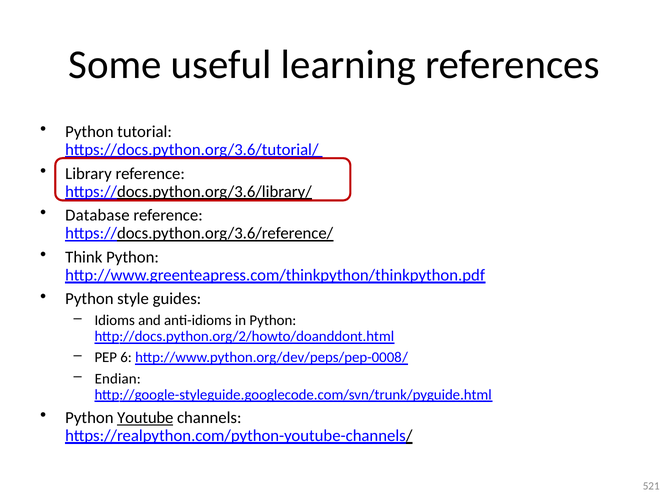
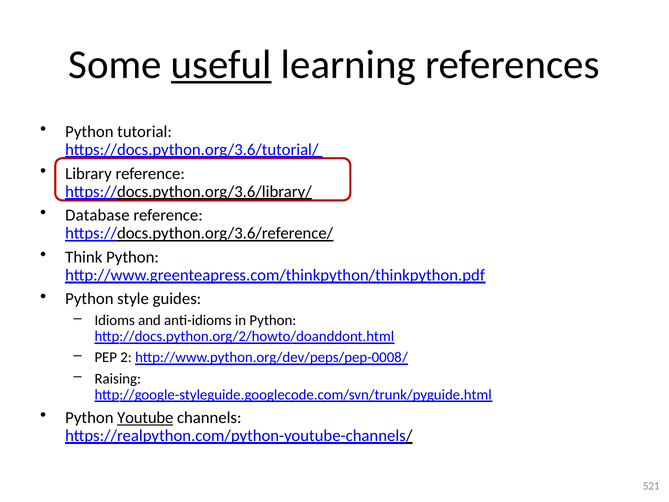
useful underline: none -> present
6: 6 -> 2
Endian: Endian -> Raising
